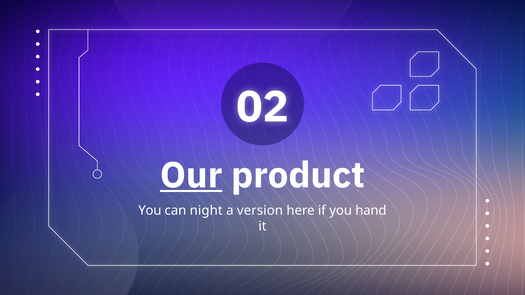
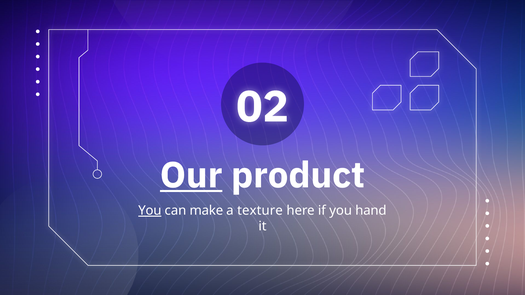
You at (150, 211) underline: none -> present
night: night -> make
version: version -> texture
